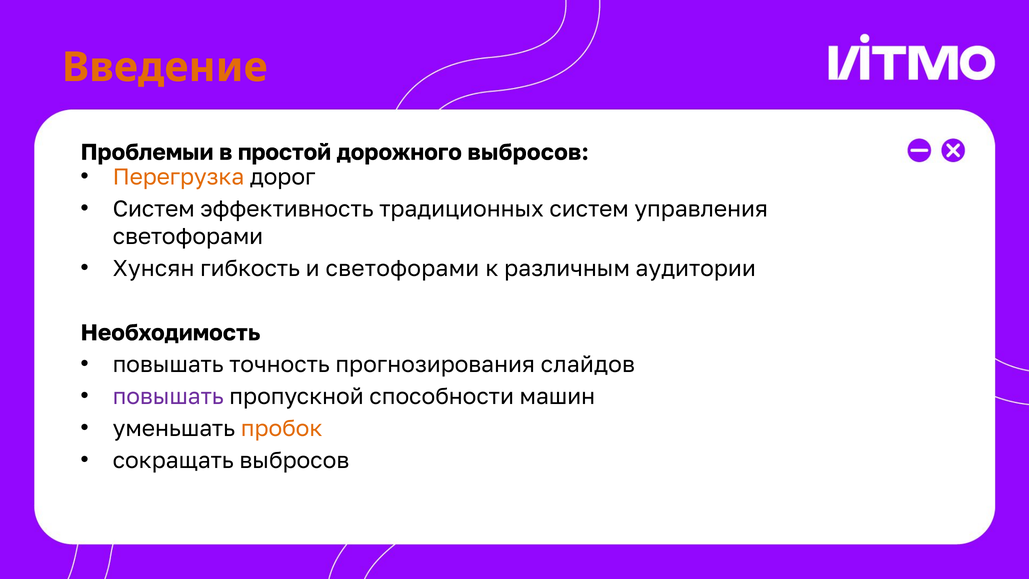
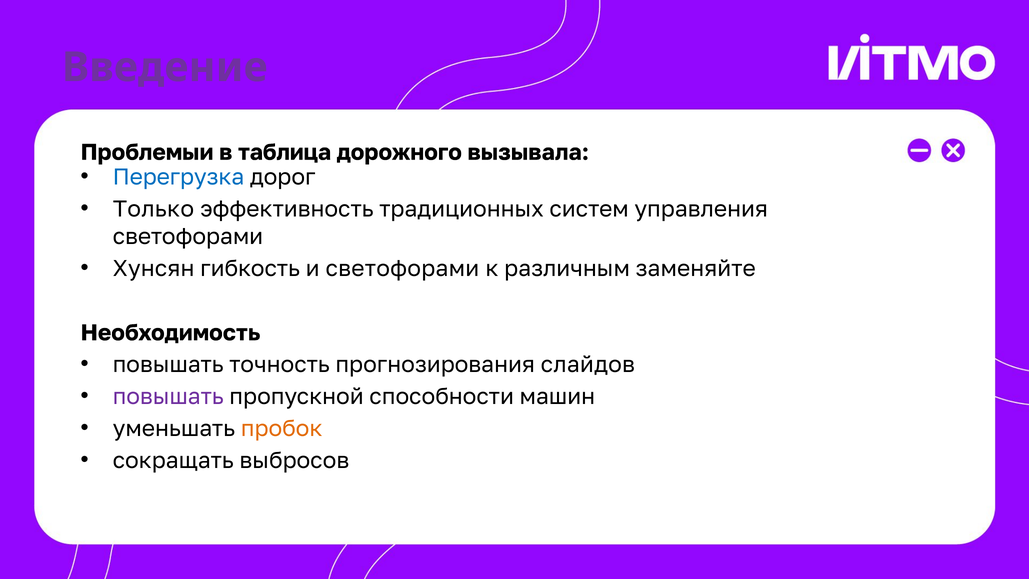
Введение colour: orange -> purple
простой: простой -> таблица
дорожного выбросов: выбросов -> вызывала
Перегрузка colour: orange -> blue
Систем at (154, 209): Систем -> Только
аудитории: аудитории -> заменяйте
